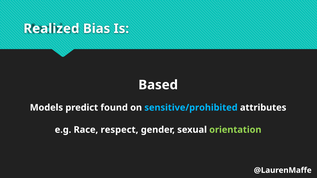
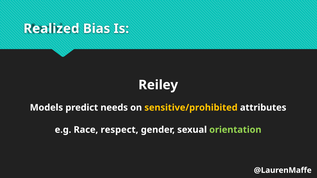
Based: Based -> Reiley
found: found -> needs
sensitive/prohibited colour: light blue -> yellow
